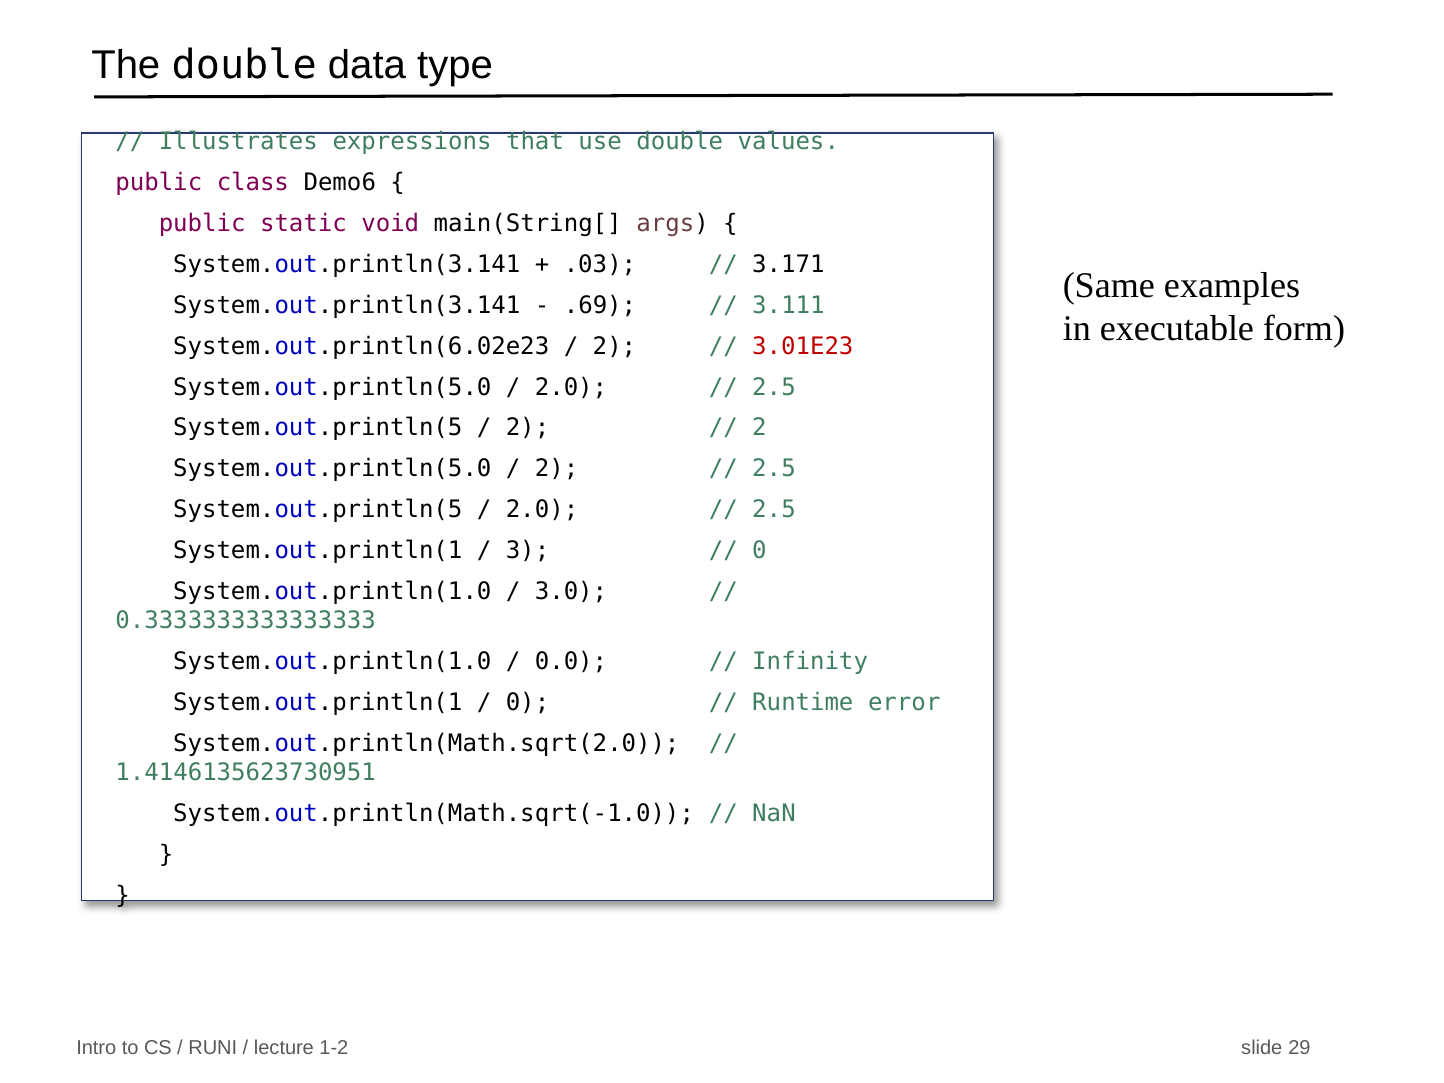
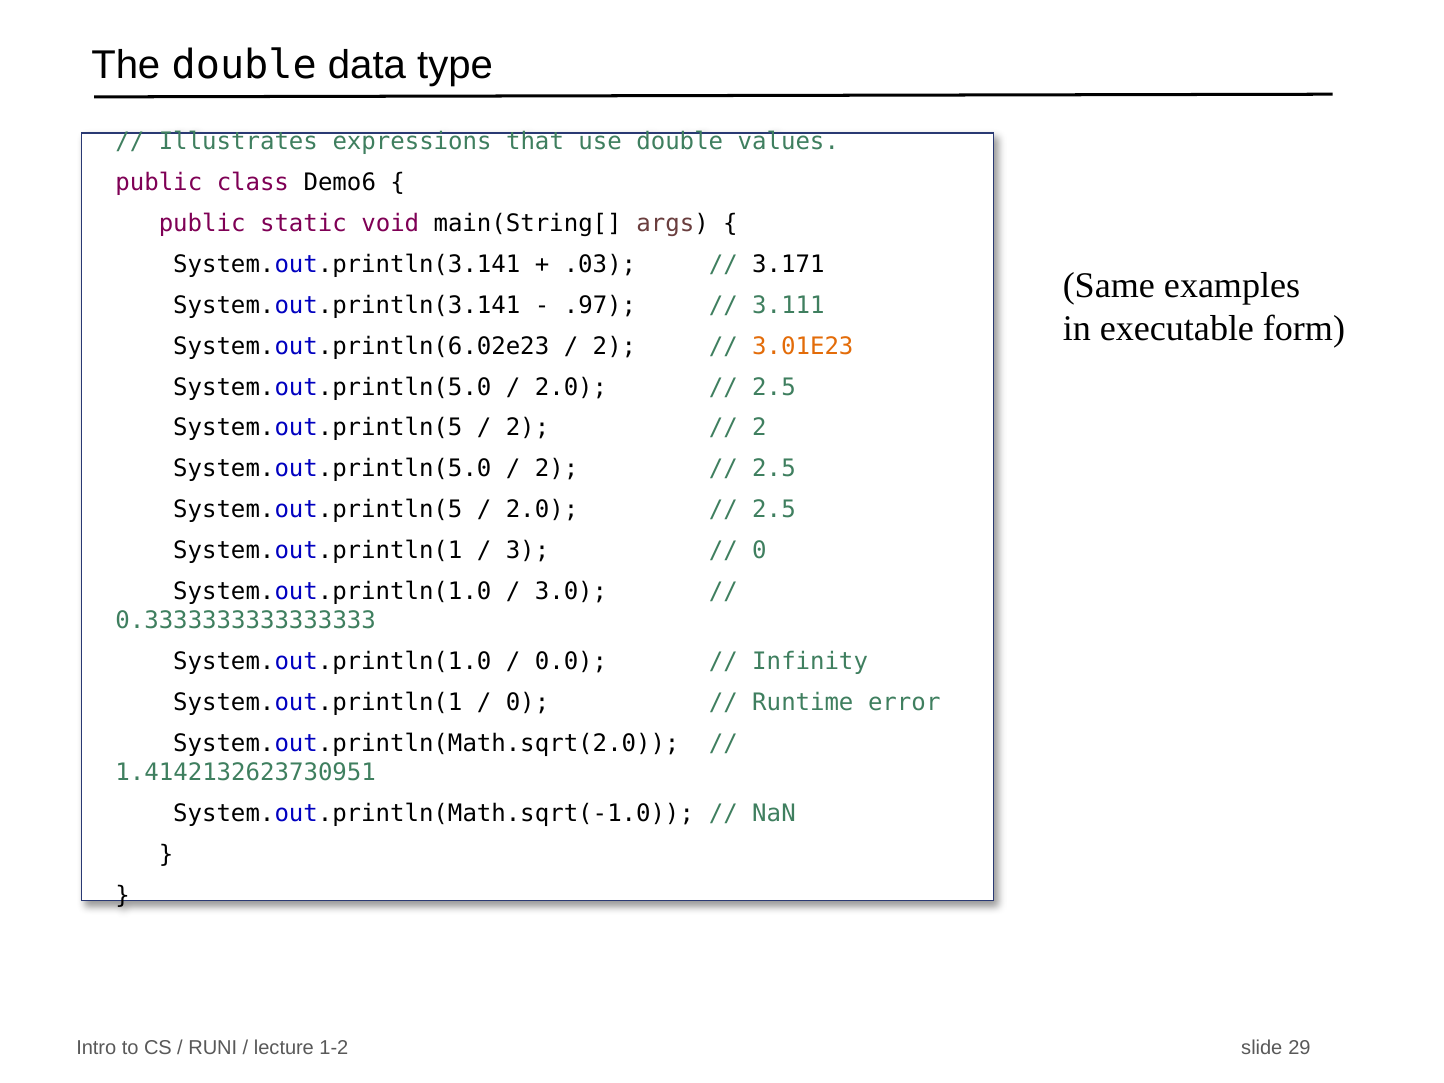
.69: .69 -> .97
3.01E23 colour: red -> orange
1.4146135623730951: 1.4146135623730951 -> 1.4142132623730951
